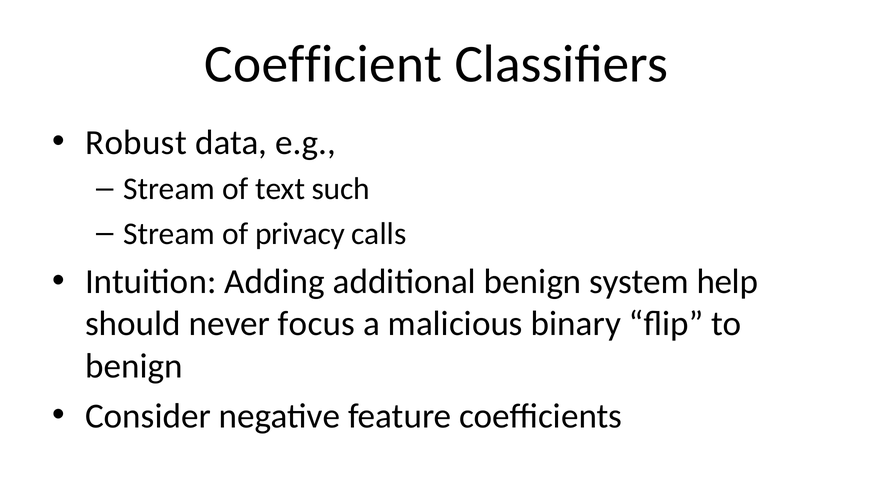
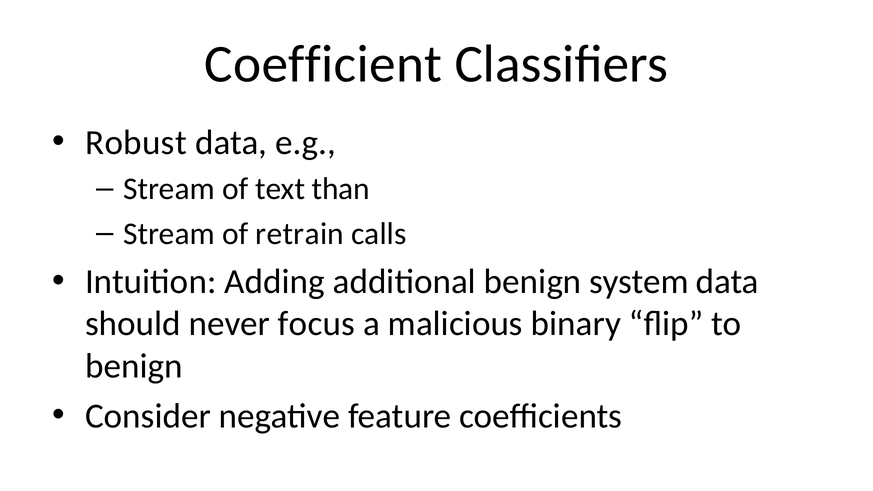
such: such -> than
privacy: privacy -> retrain
system help: help -> data
